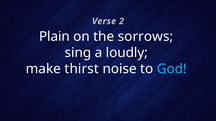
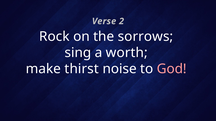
Plain: Plain -> Rock
loudly: loudly -> worth
God colour: light blue -> pink
